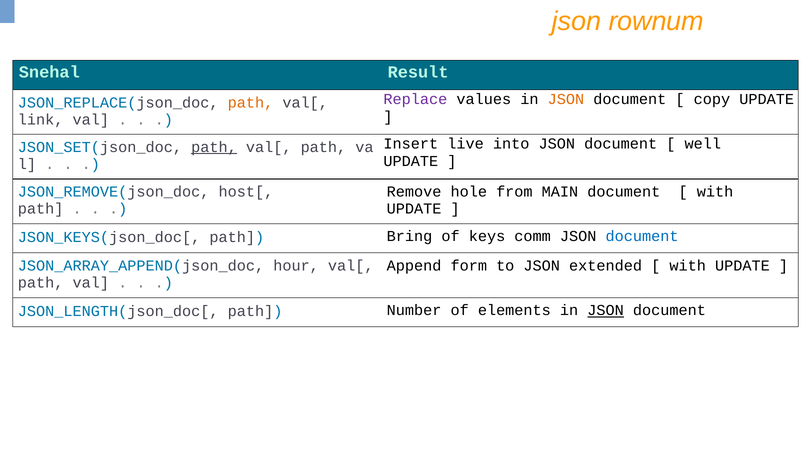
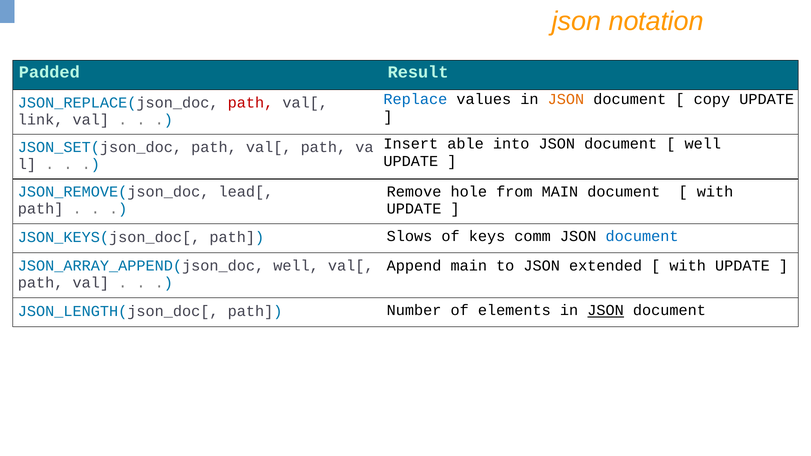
rownum: rownum -> notation
Snehal: Snehal -> Padded
Replace colour: purple -> blue
path at (250, 103) colour: orange -> red
live: live -> able
path at (214, 147) underline: present -> none
host[: host[ -> lead[
Bring: Bring -> Slows
hour at (296, 266): hour -> well
Append form: form -> main
